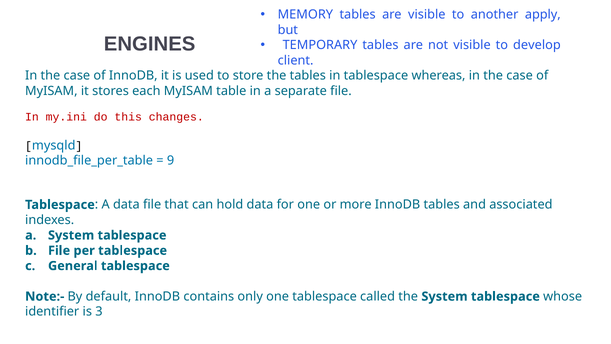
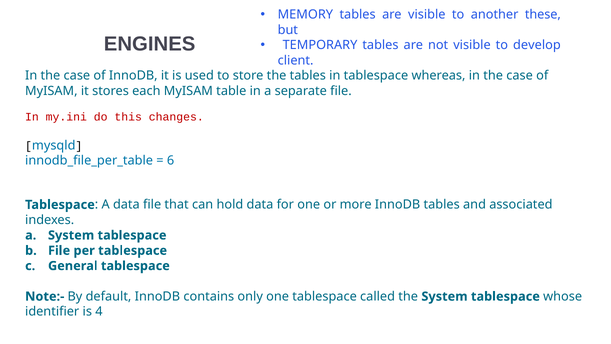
apply: apply -> these
9: 9 -> 6
3: 3 -> 4
